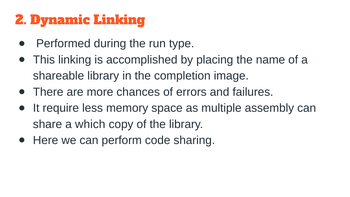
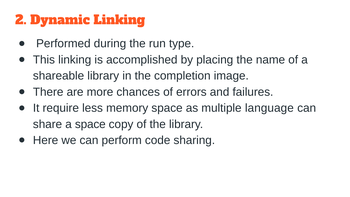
assembly: assembly -> language
a which: which -> space
